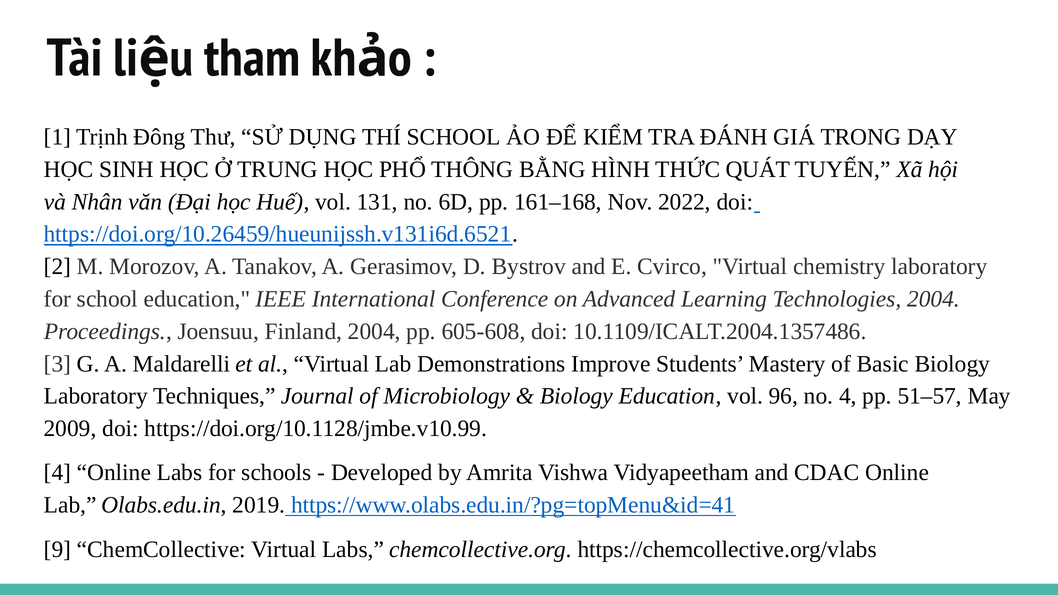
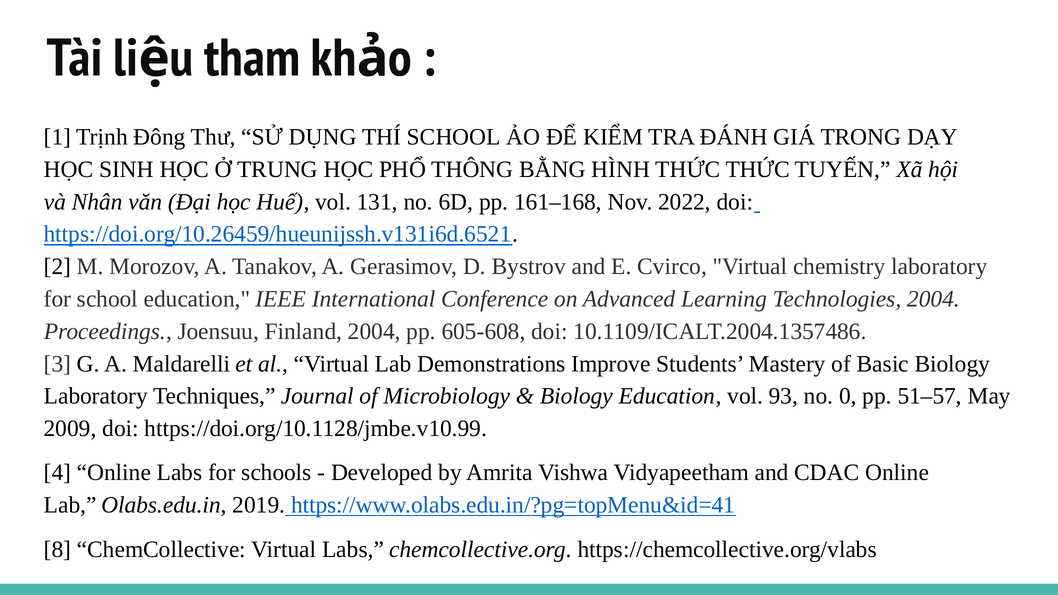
THỨC QUÁT: QUÁT -> THỨC
96: 96 -> 93
no 4: 4 -> 0
9: 9 -> 8
